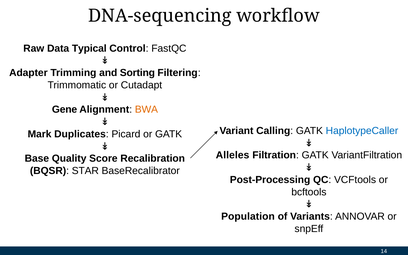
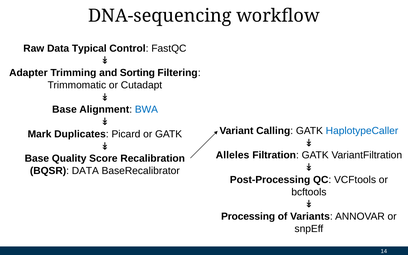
Gene at (65, 110): Gene -> Base
BWA colour: orange -> blue
BQSR STAR: STAR -> DATA
Population: Population -> Processing
